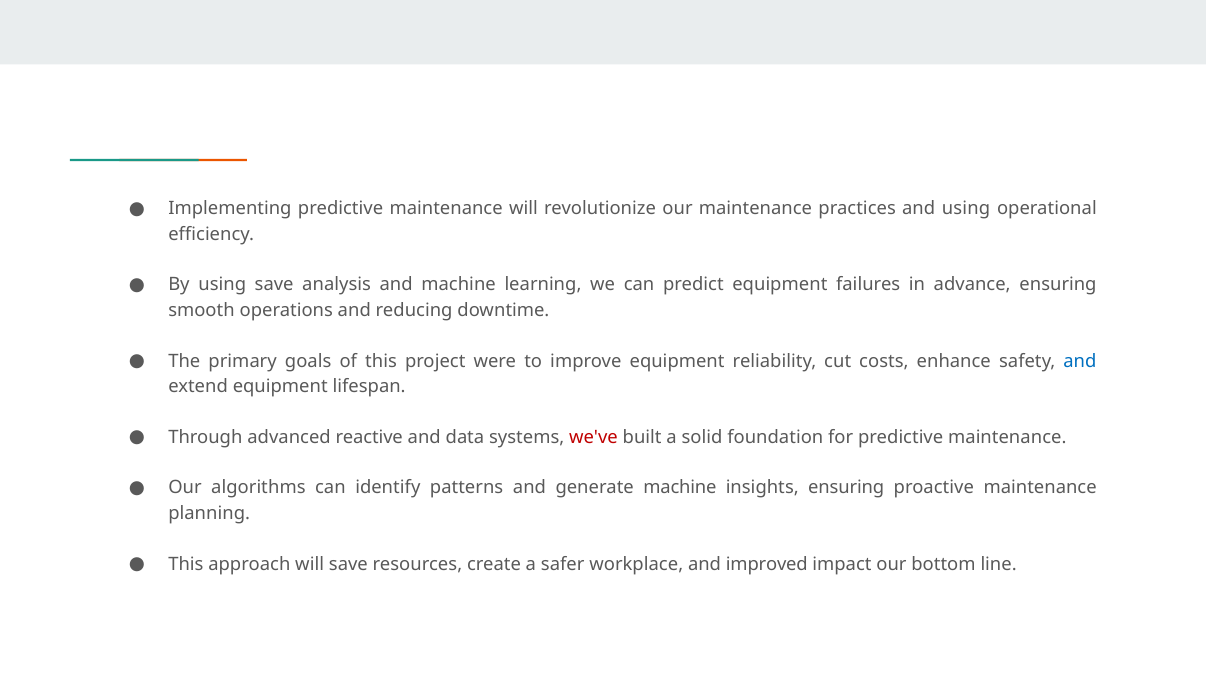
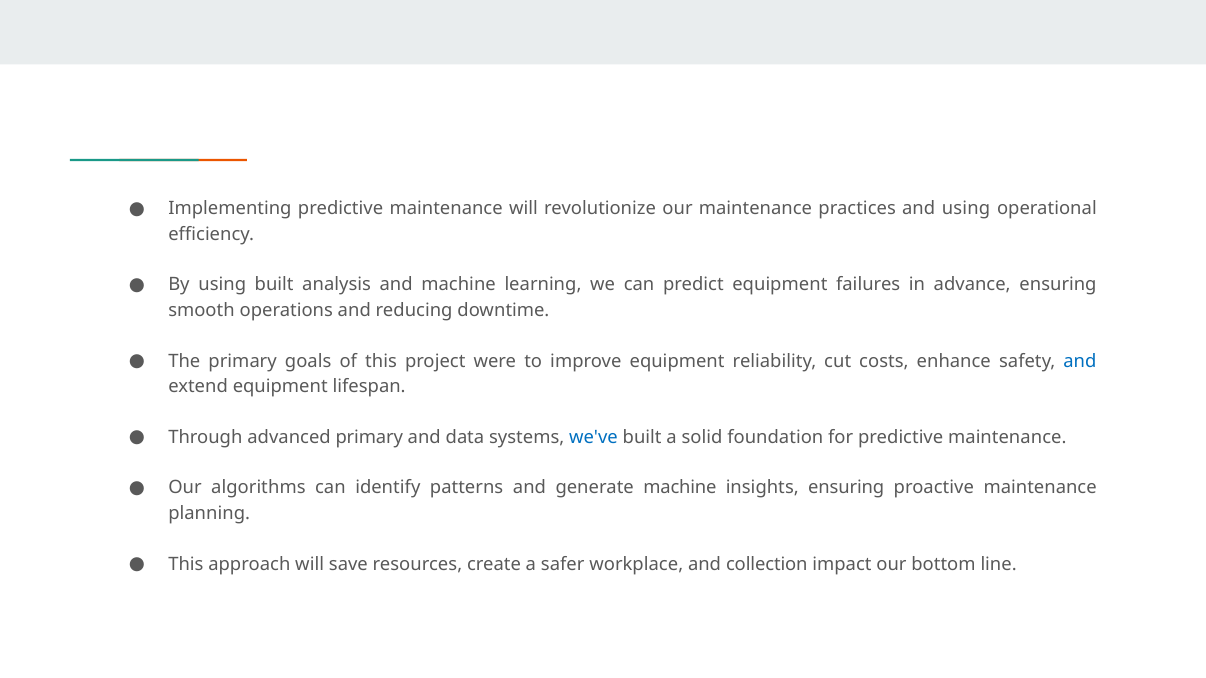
using save: save -> built
advanced reactive: reactive -> primary
we've colour: red -> blue
improved: improved -> collection
